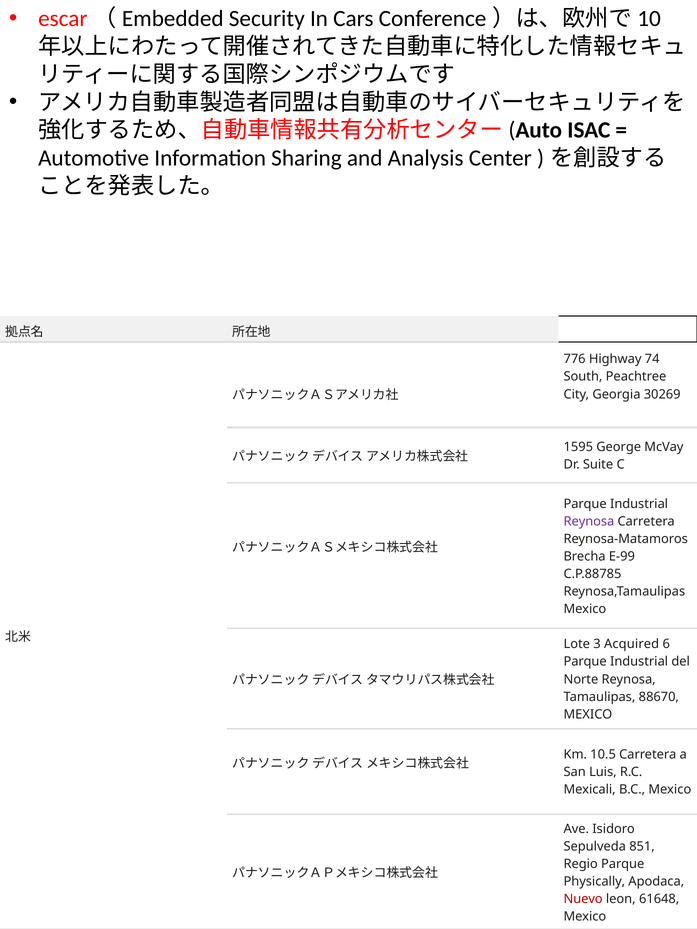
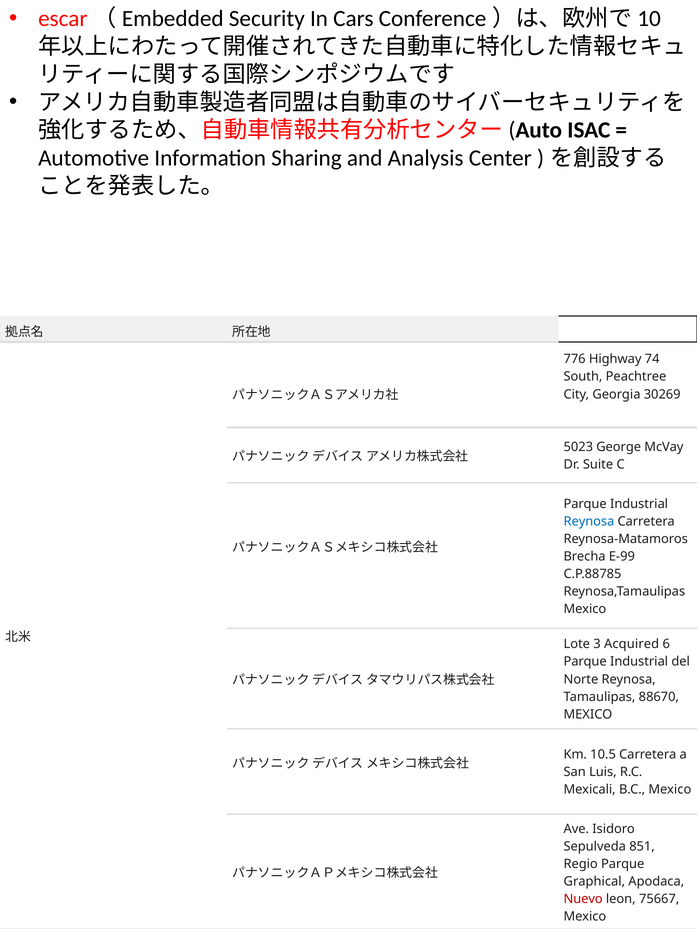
1595: 1595 -> 5023
Reynosa at (589, 521) colour: purple -> blue
Physically: Physically -> Graphical
61648: 61648 -> 75667
